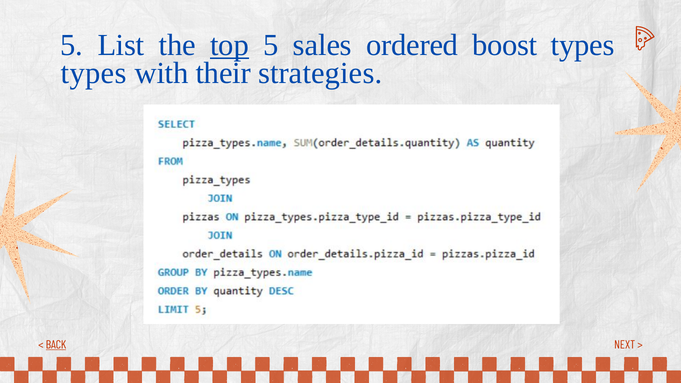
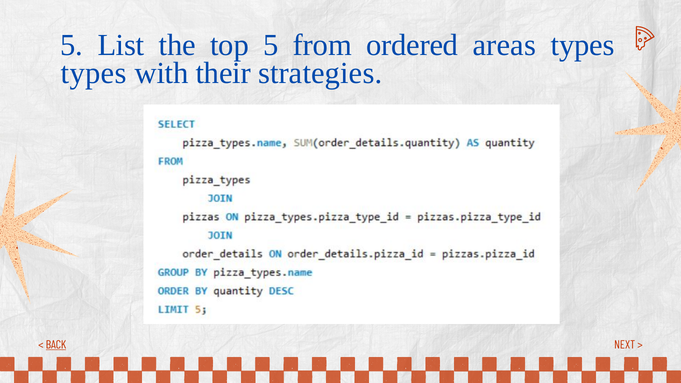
top underline: present -> none
sales: sales -> from
boost: boost -> areas
